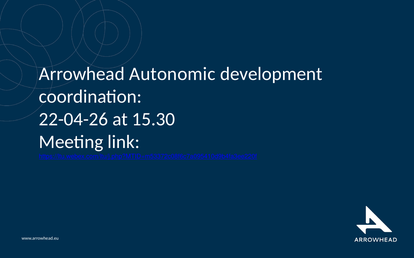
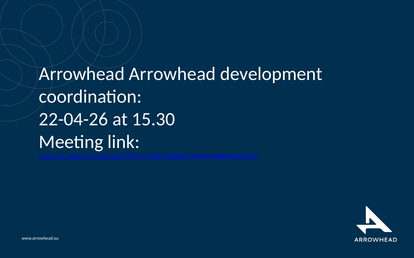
Arrowhead Autonomic: Autonomic -> Arrowhead
